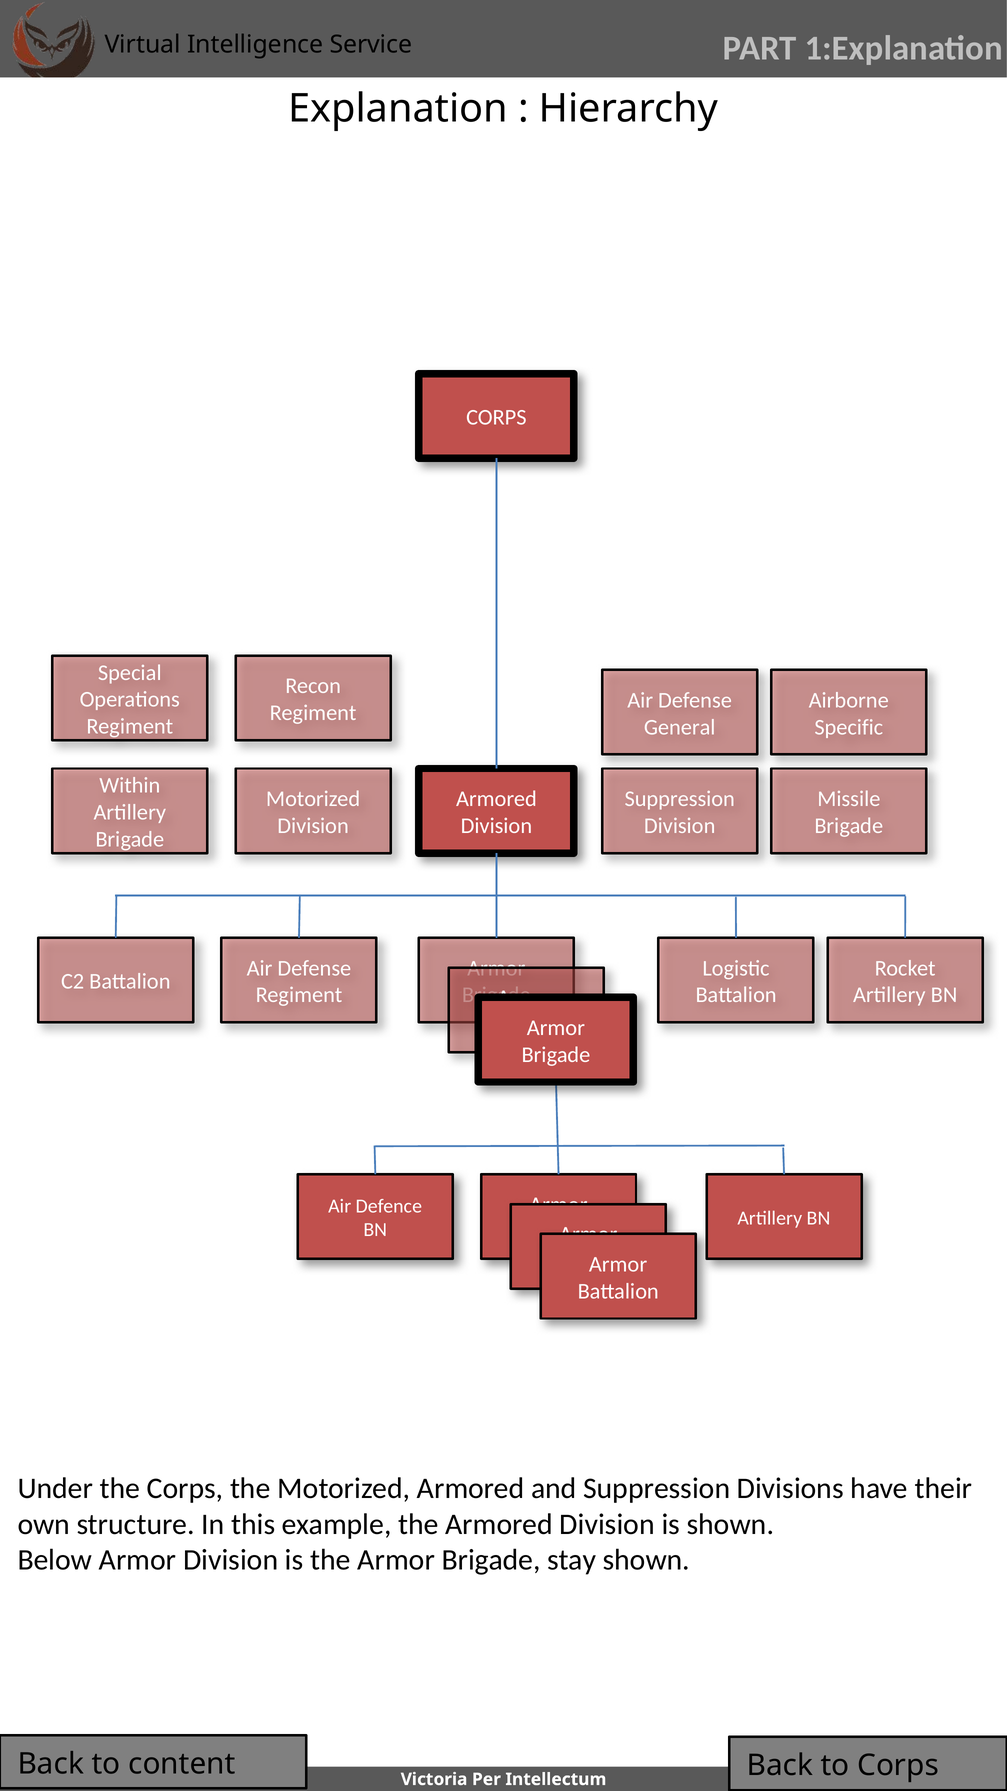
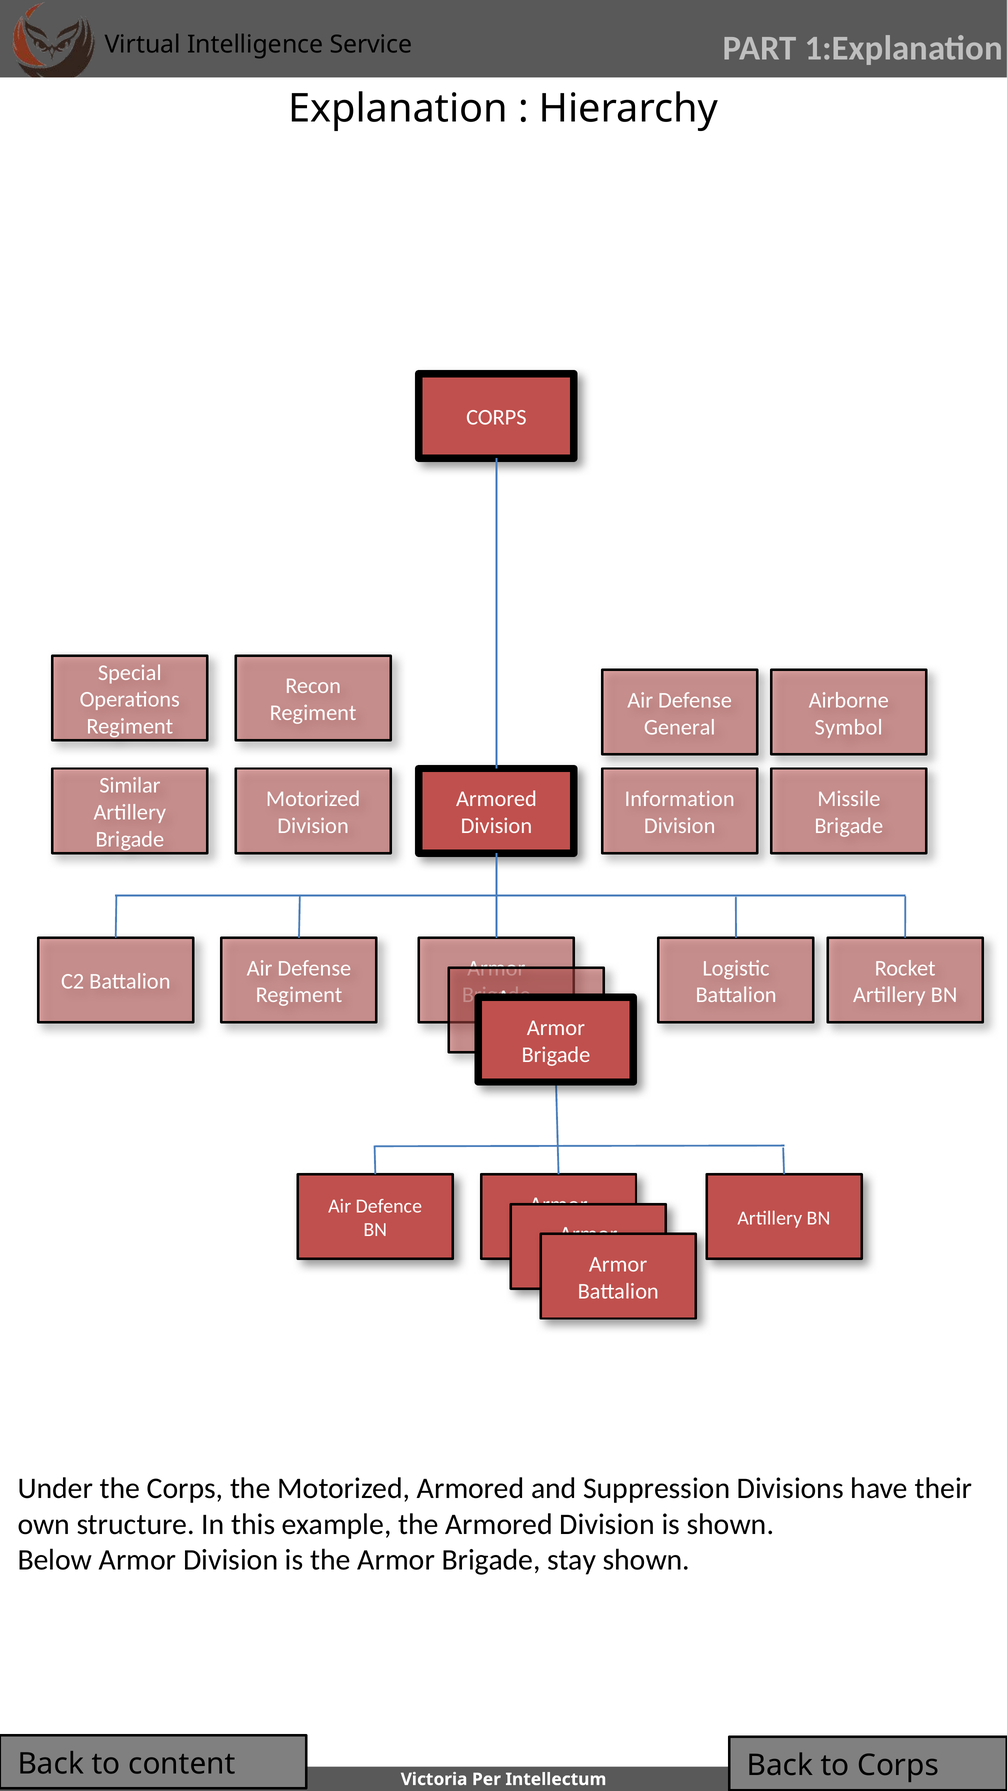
Specific: Specific -> Symbol
Within: Within -> Similar
Suppression at (680, 799): Suppression -> Information
